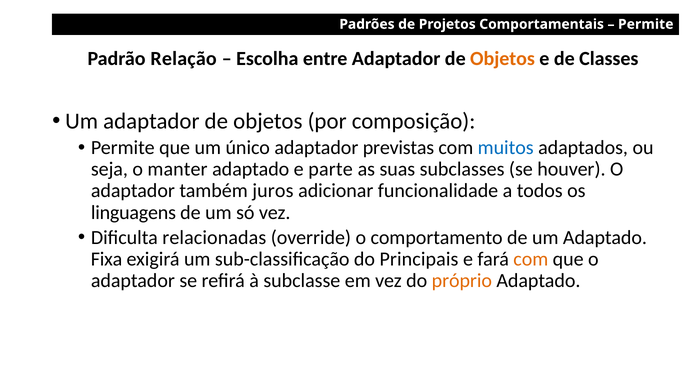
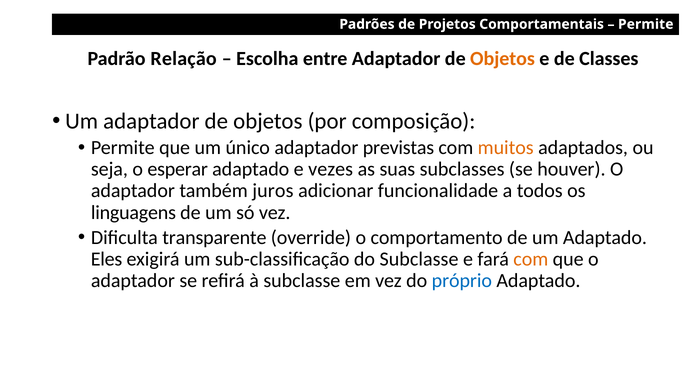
muitos colour: blue -> orange
manter: manter -> esperar
parte: parte -> vezes
relacionadas: relacionadas -> transparente
Fixa: Fixa -> Eles
do Principais: Principais -> Subclasse
próprio colour: orange -> blue
